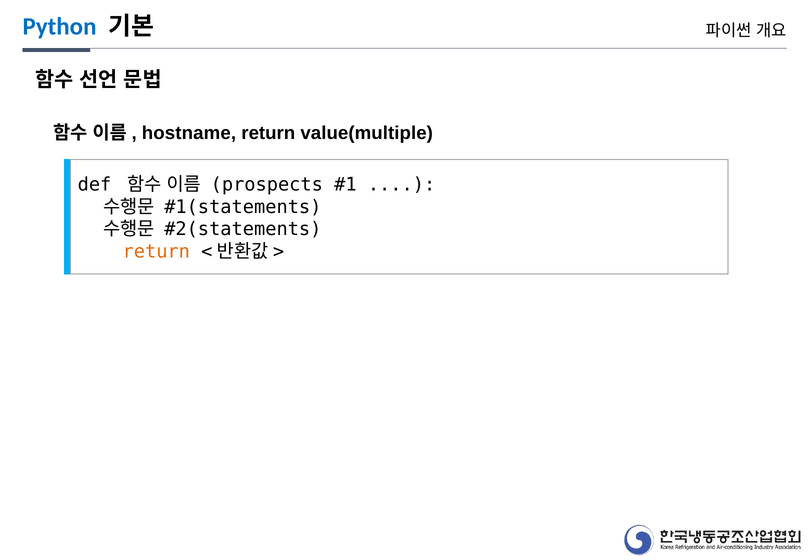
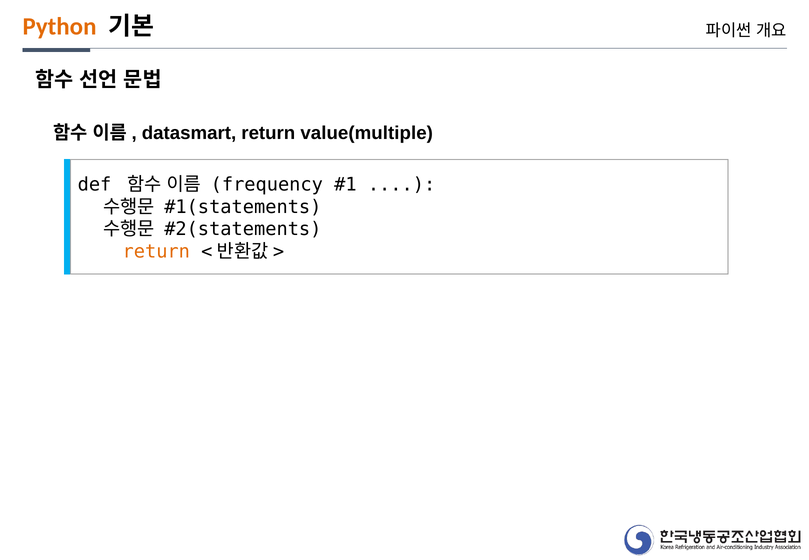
Python colour: blue -> orange
hostname: hostname -> datasmart
prospects: prospects -> frequency
